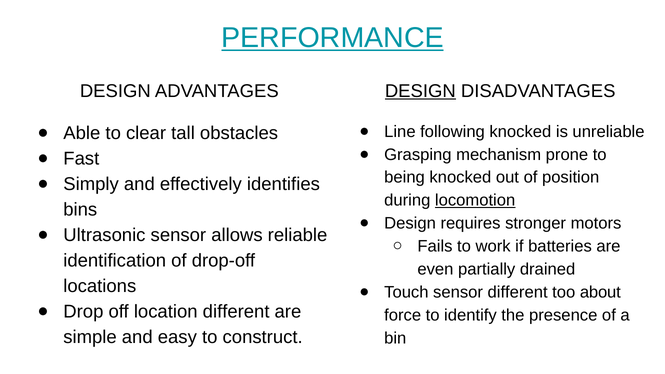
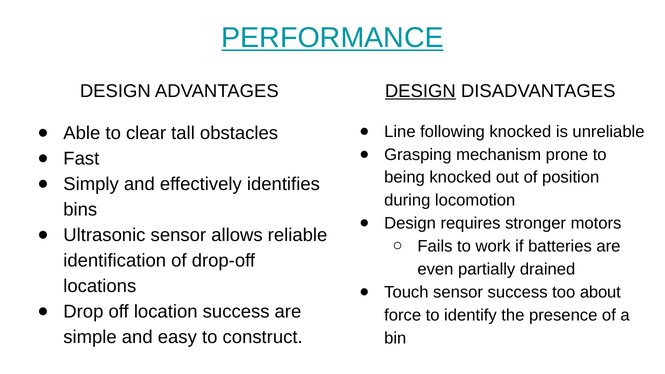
locomotion underline: present -> none
sensor different: different -> success
location different: different -> success
